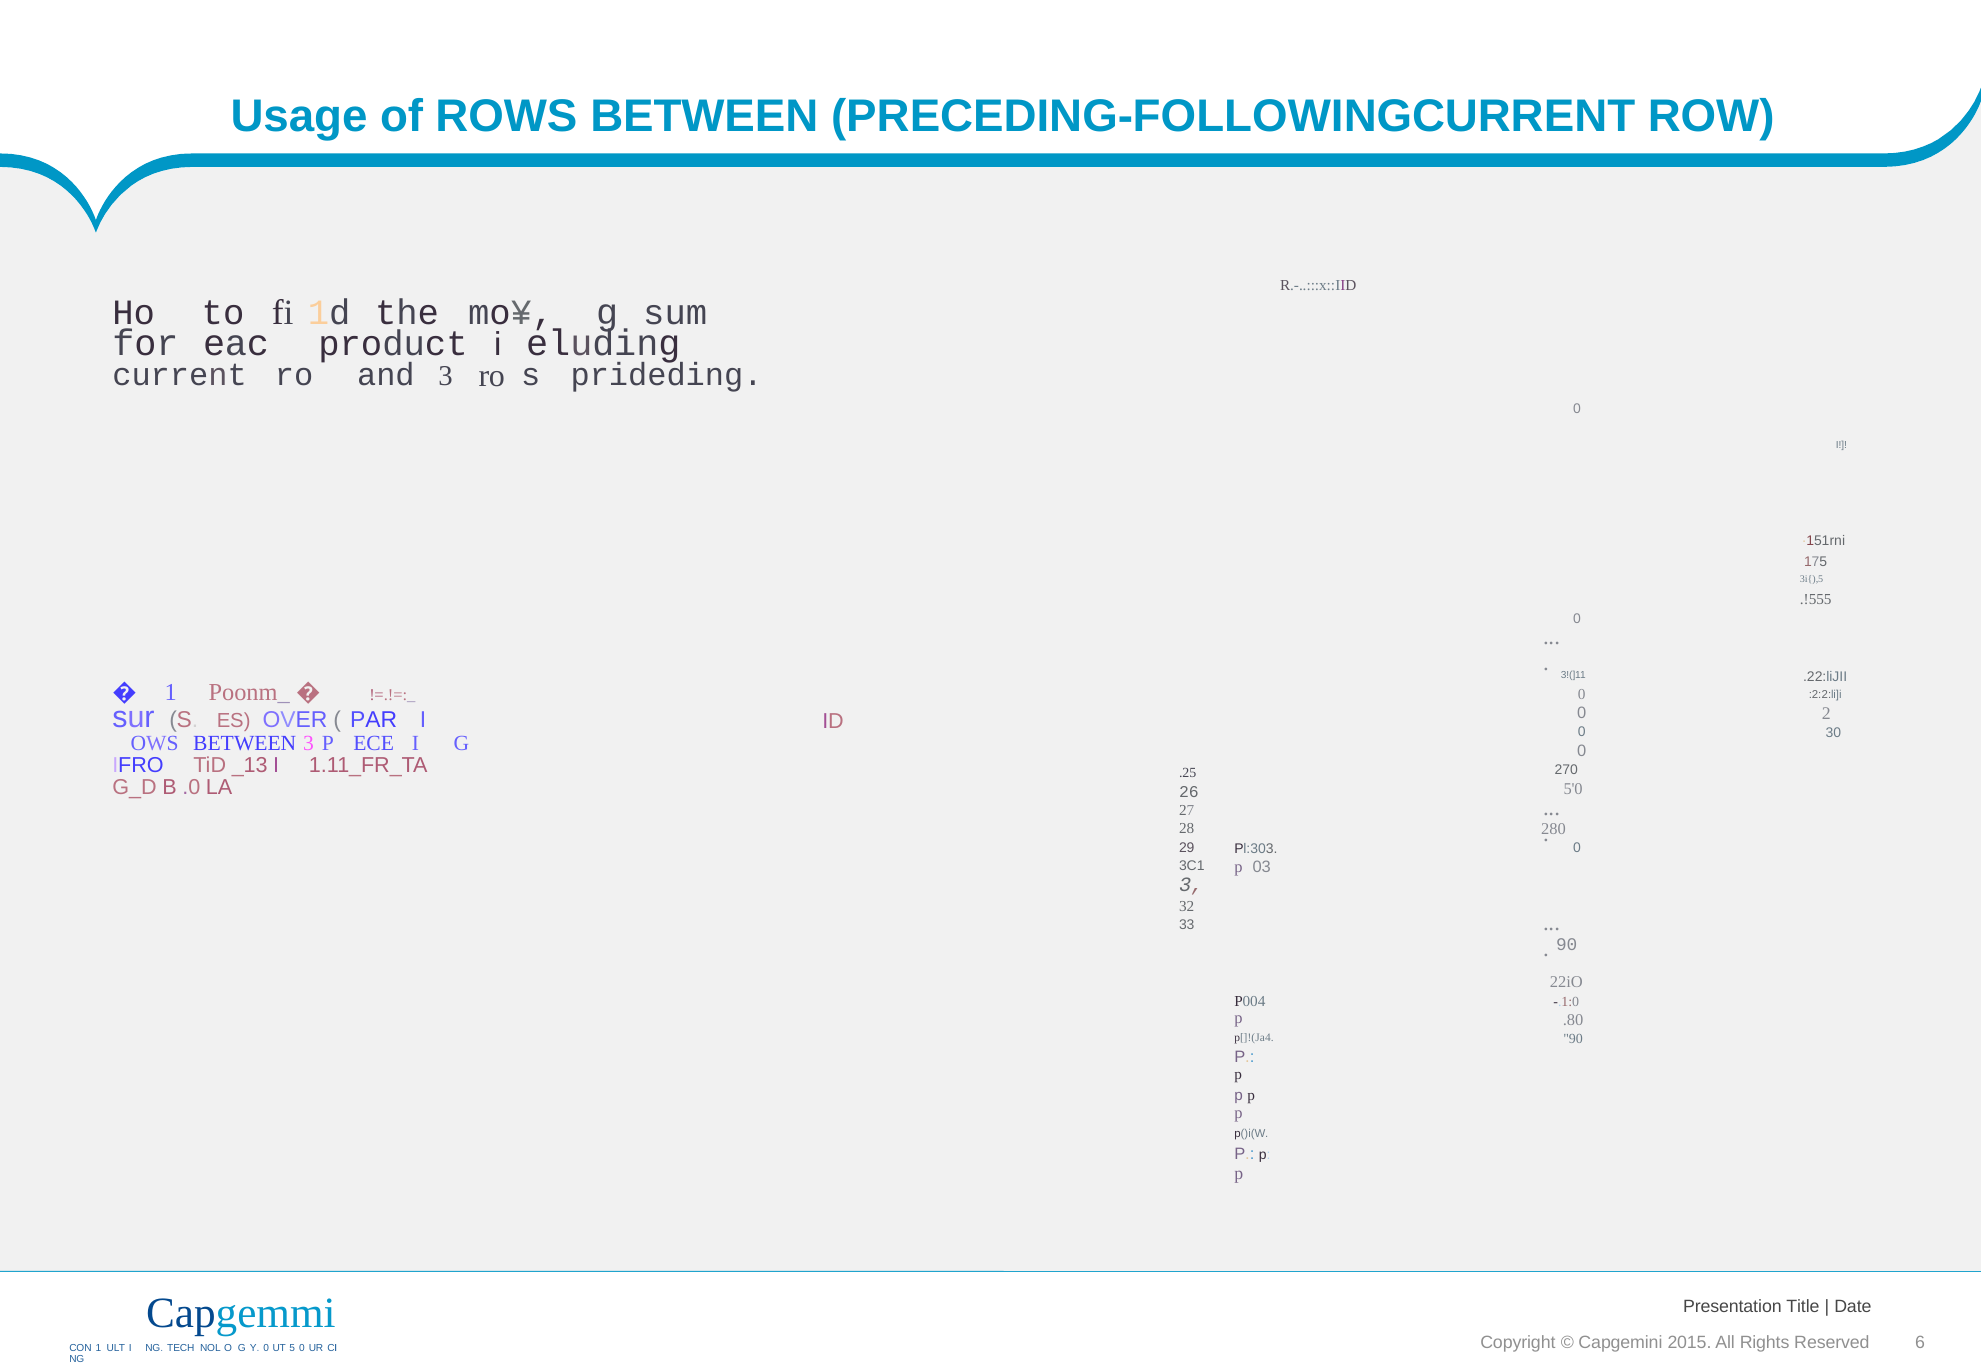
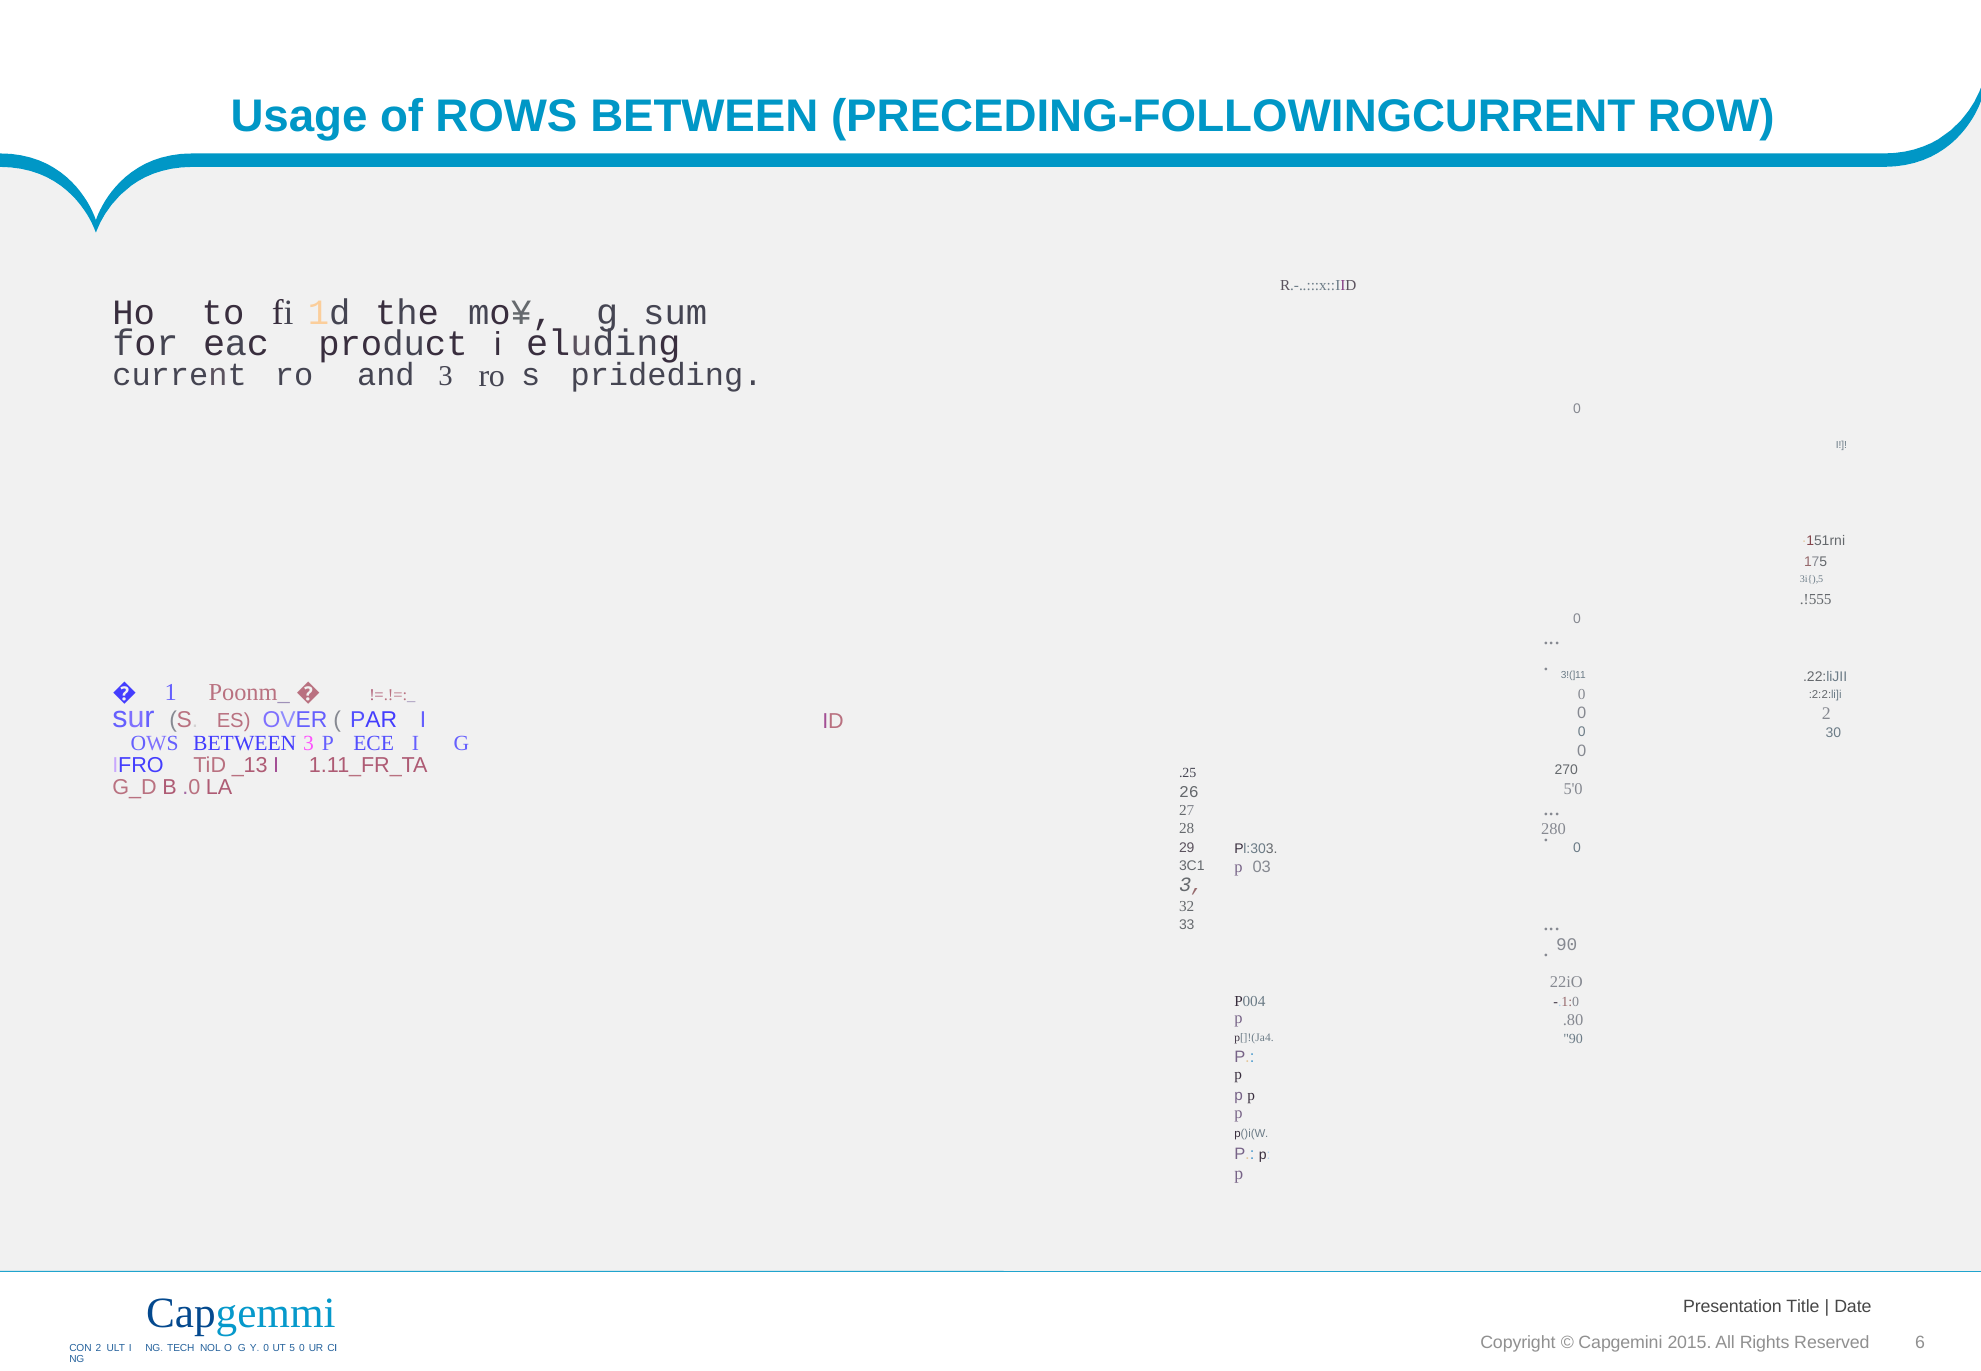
CON 1: 1 -> 2
